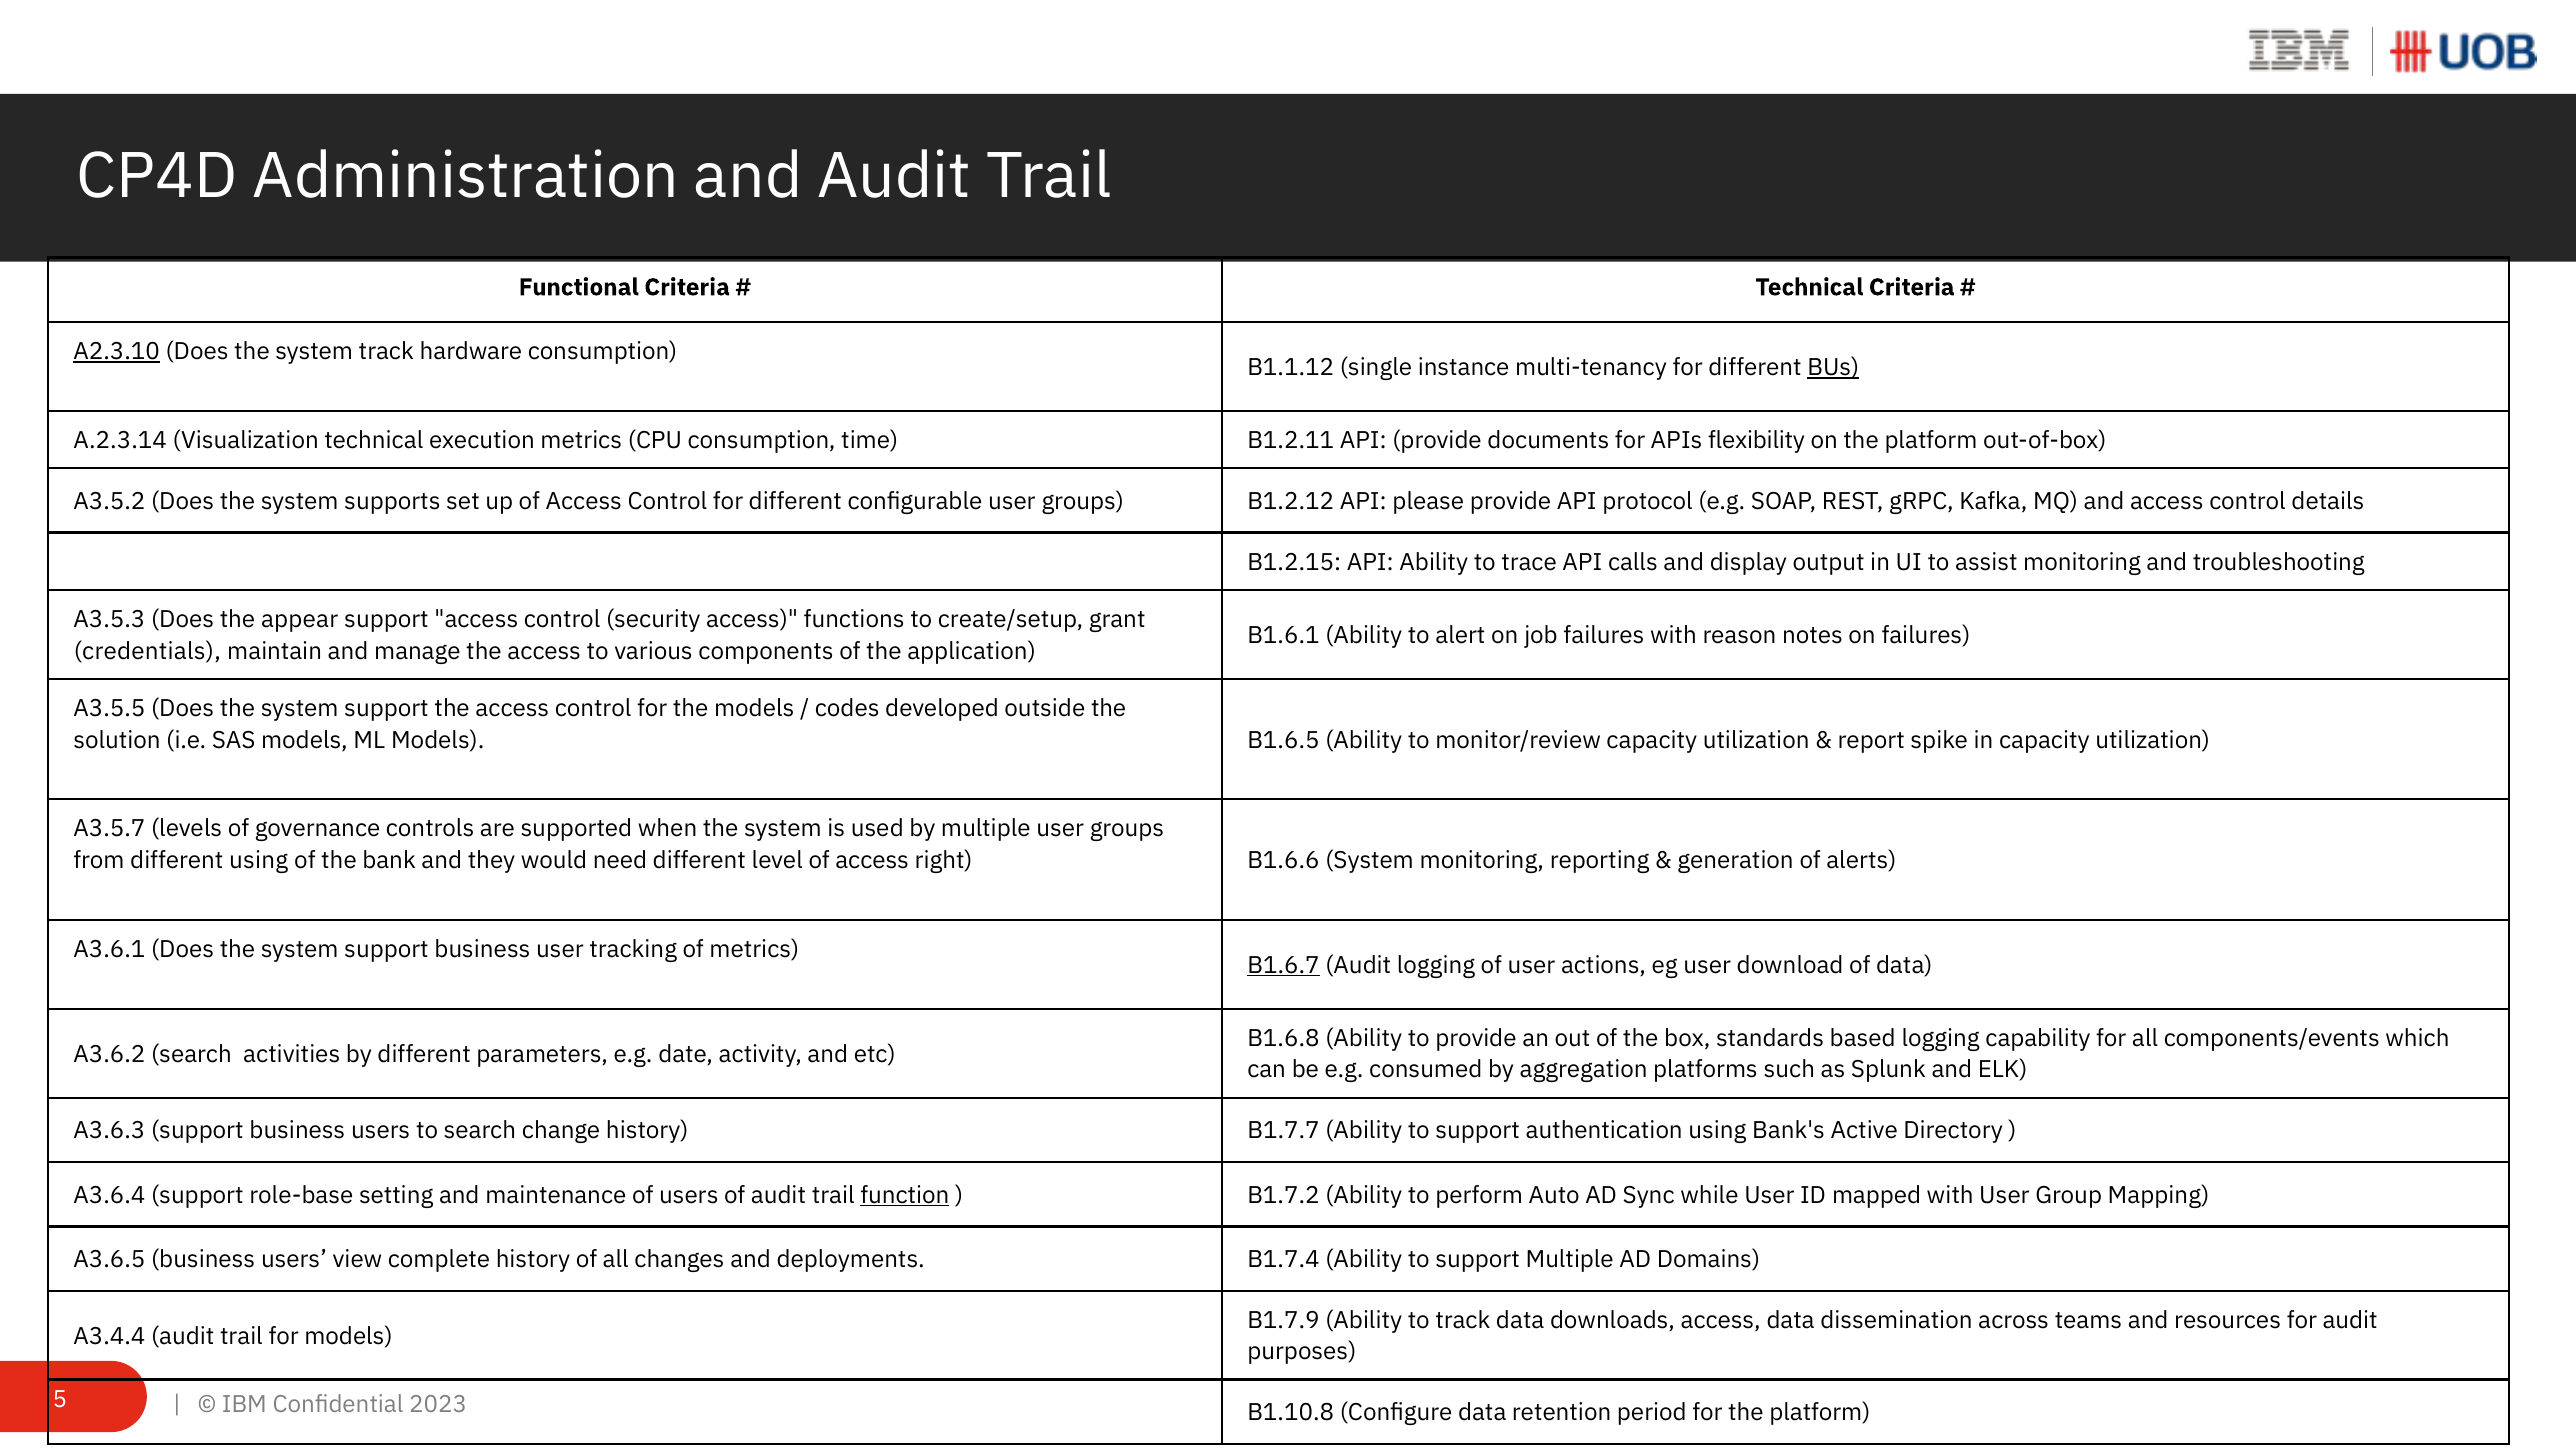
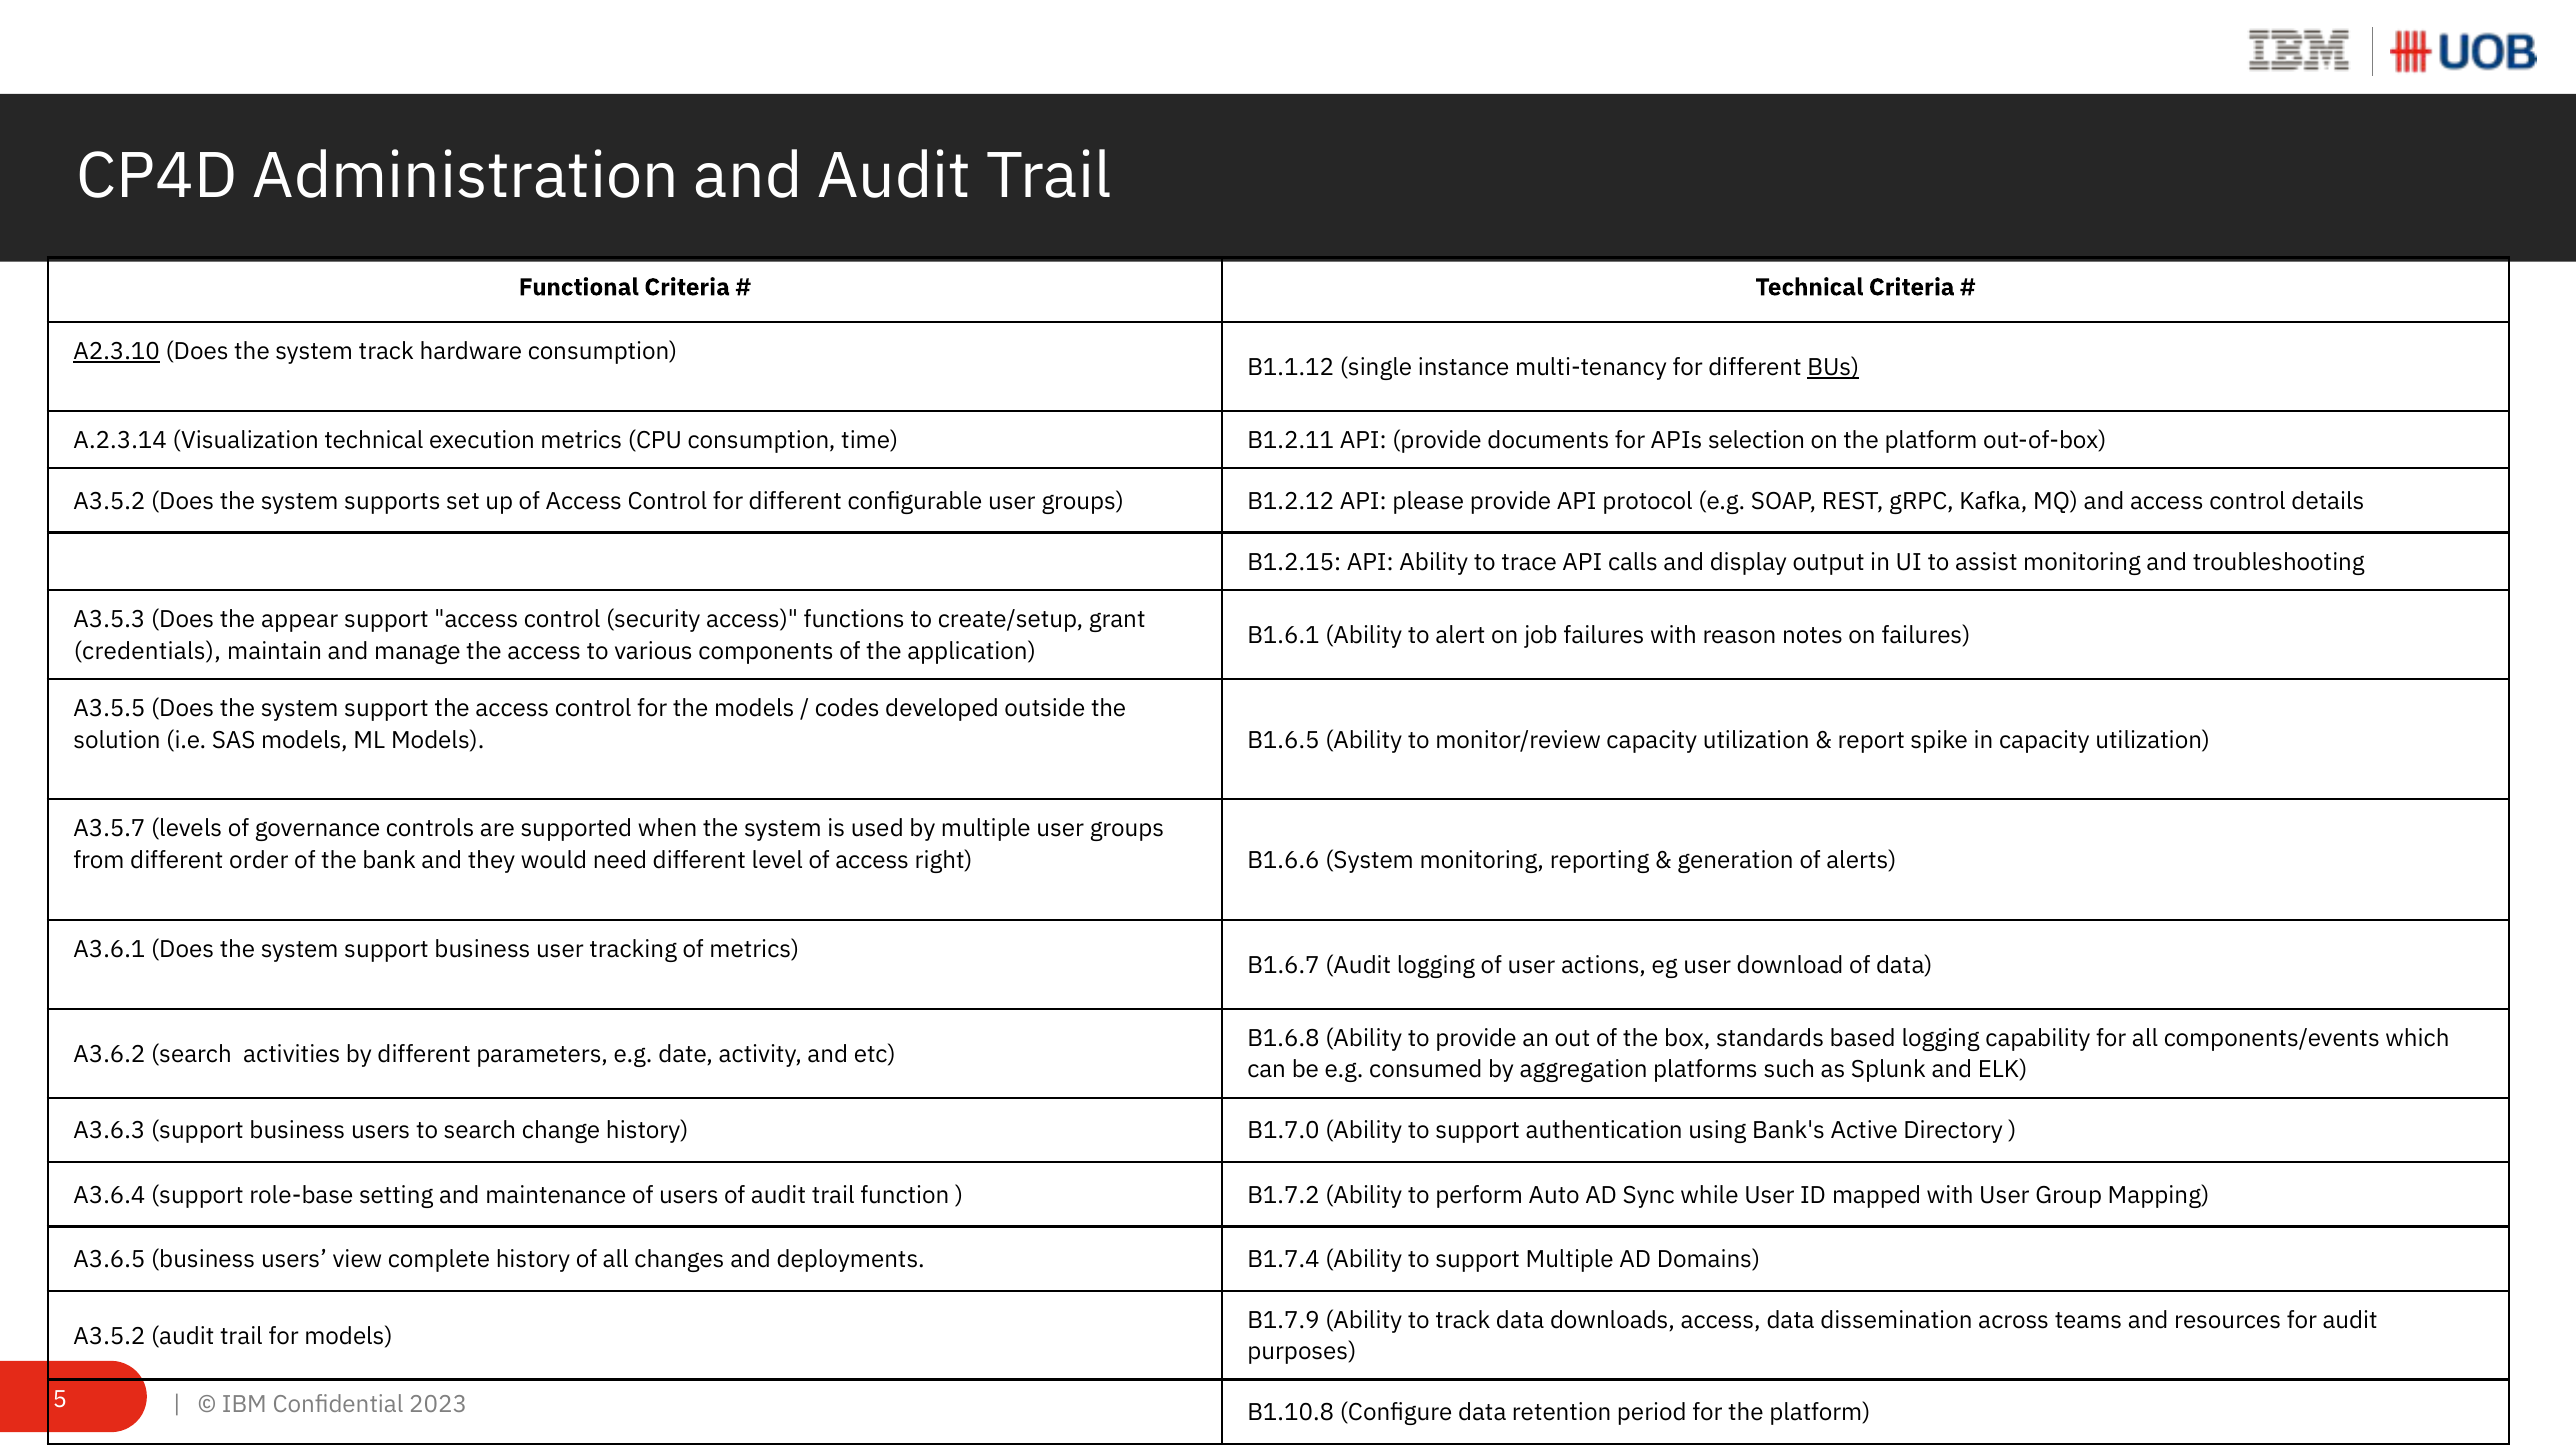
flexibility: flexibility -> selection
different using: using -> order
B1.6.7 underline: present -> none
B1.7.7: B1.7.7 -> B1.7.0
function underline: present -> none
A3.4.4 at (109, 1336): A3.4.4 -> A3.5.2
